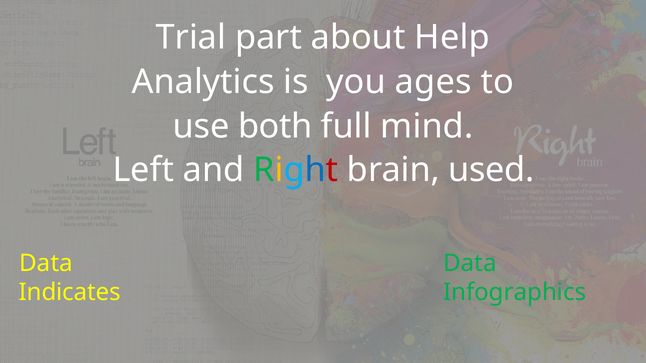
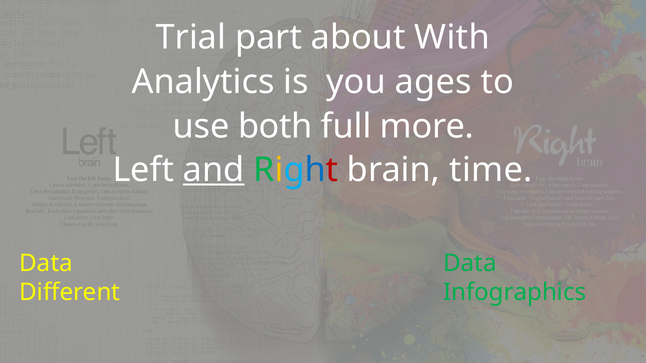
Help: Help -> With
mind: mind -> more
and underline: none -> present
used: used -> time
Indicates: Indicates -> Different
